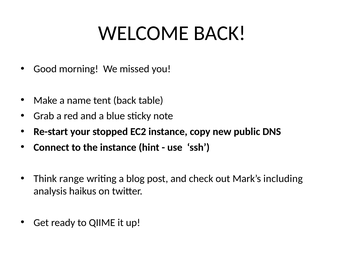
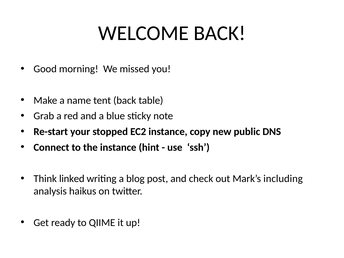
range: range -> linked
